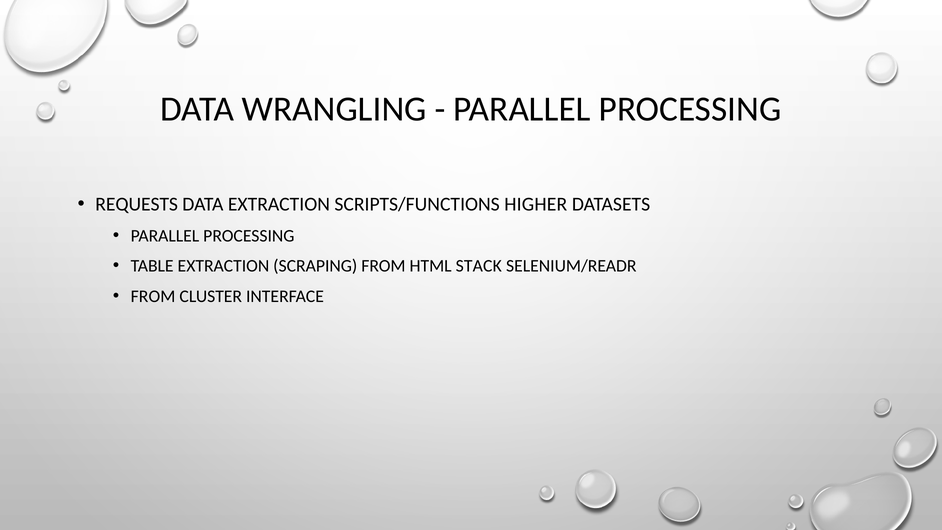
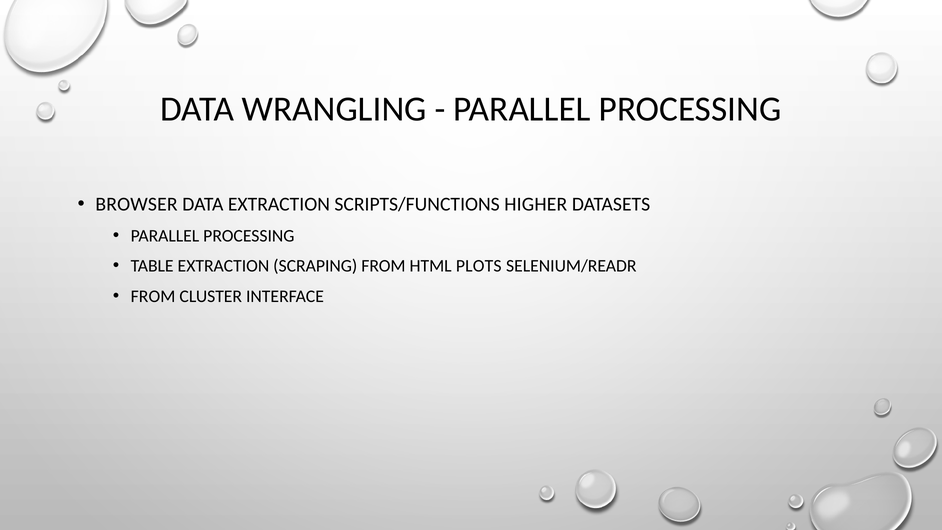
REQUESTS: REQUESTS -> BROWSER
STACK: STACK -> PLOTS
